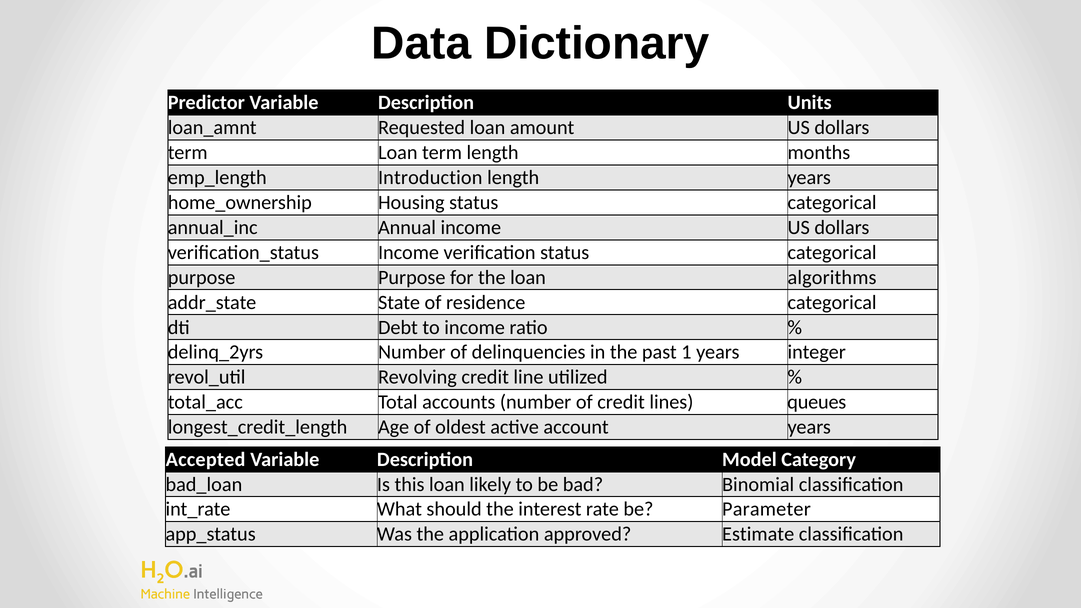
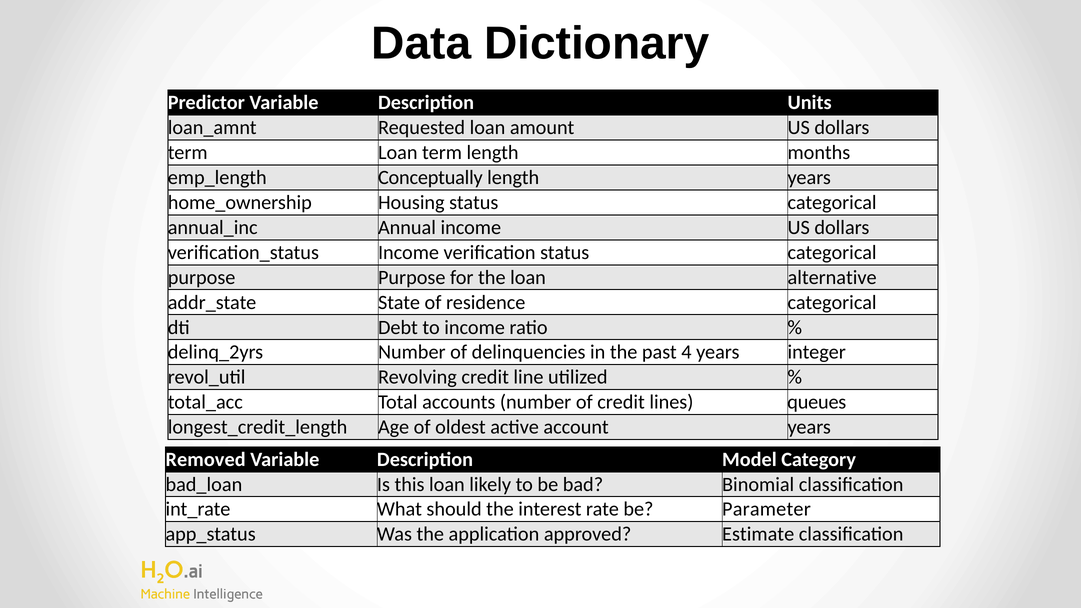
Introduction: Introduction -> Conceptually
algorithms: algorithms -> alternative
1: 1 -> 4
Accepted: Accepted -> Removed
